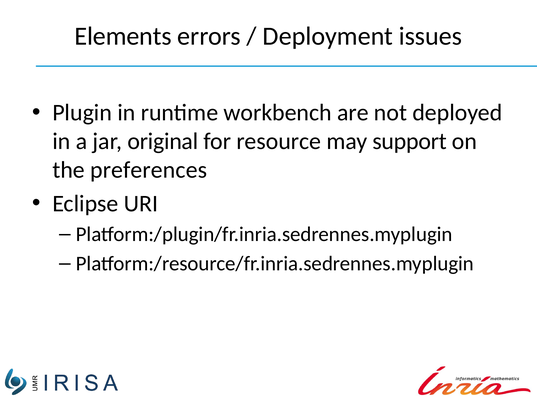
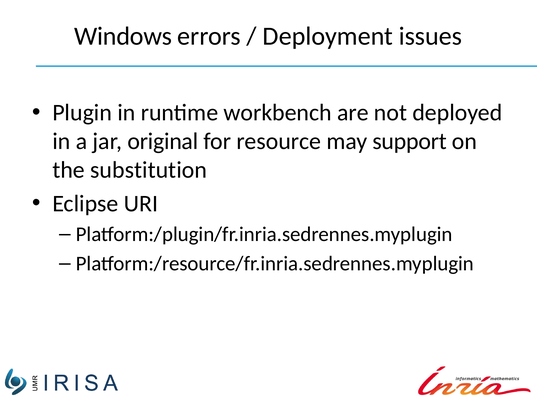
Elements: Elements -> Windows
preferences: preferences -> substitution
